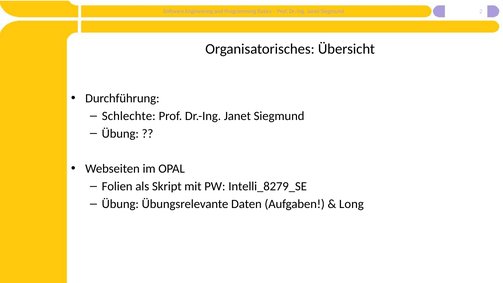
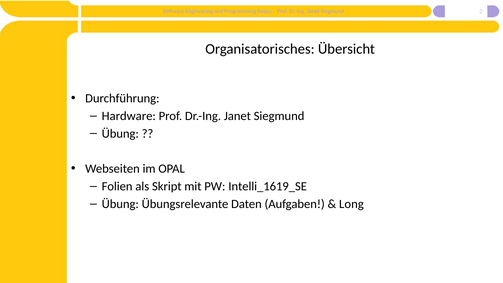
Schlechte: Schlechte -> Hardware
Intelli_8279_SE: Intelli_8279_SE -> Intelli_1619_SE
